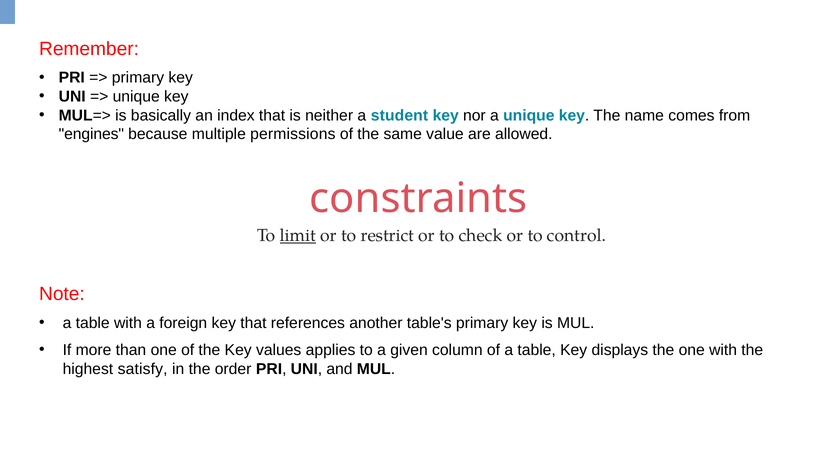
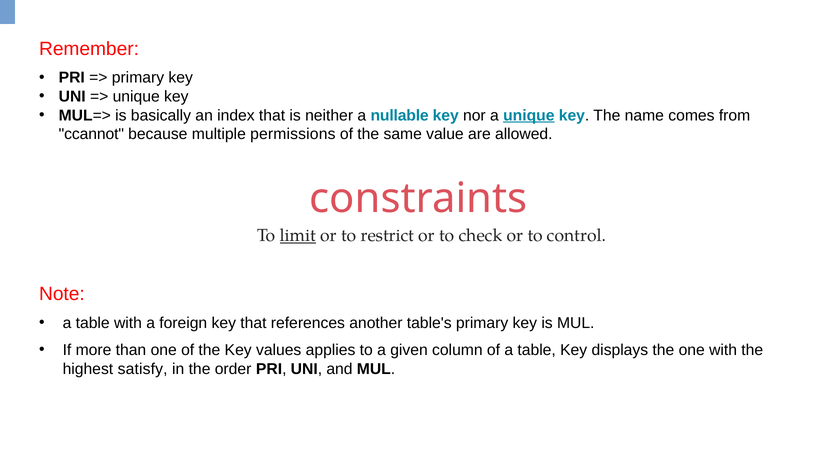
student: student -> nullable
unique at (529, 115) underline: none -> present
engines: engines -> ccannot
